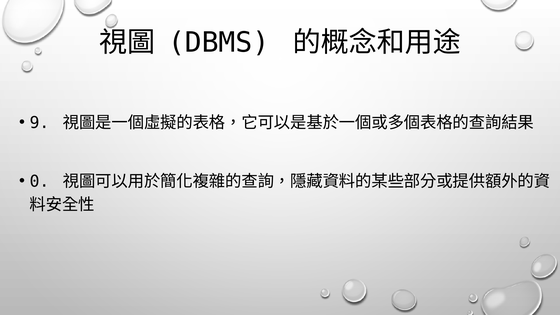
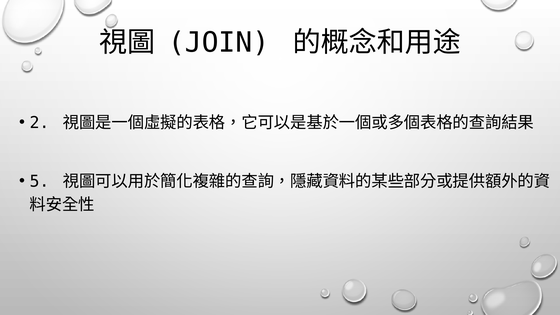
DBMS: DBMS -> JOIN
9: 9 -> 2
0: 0 -> 5
